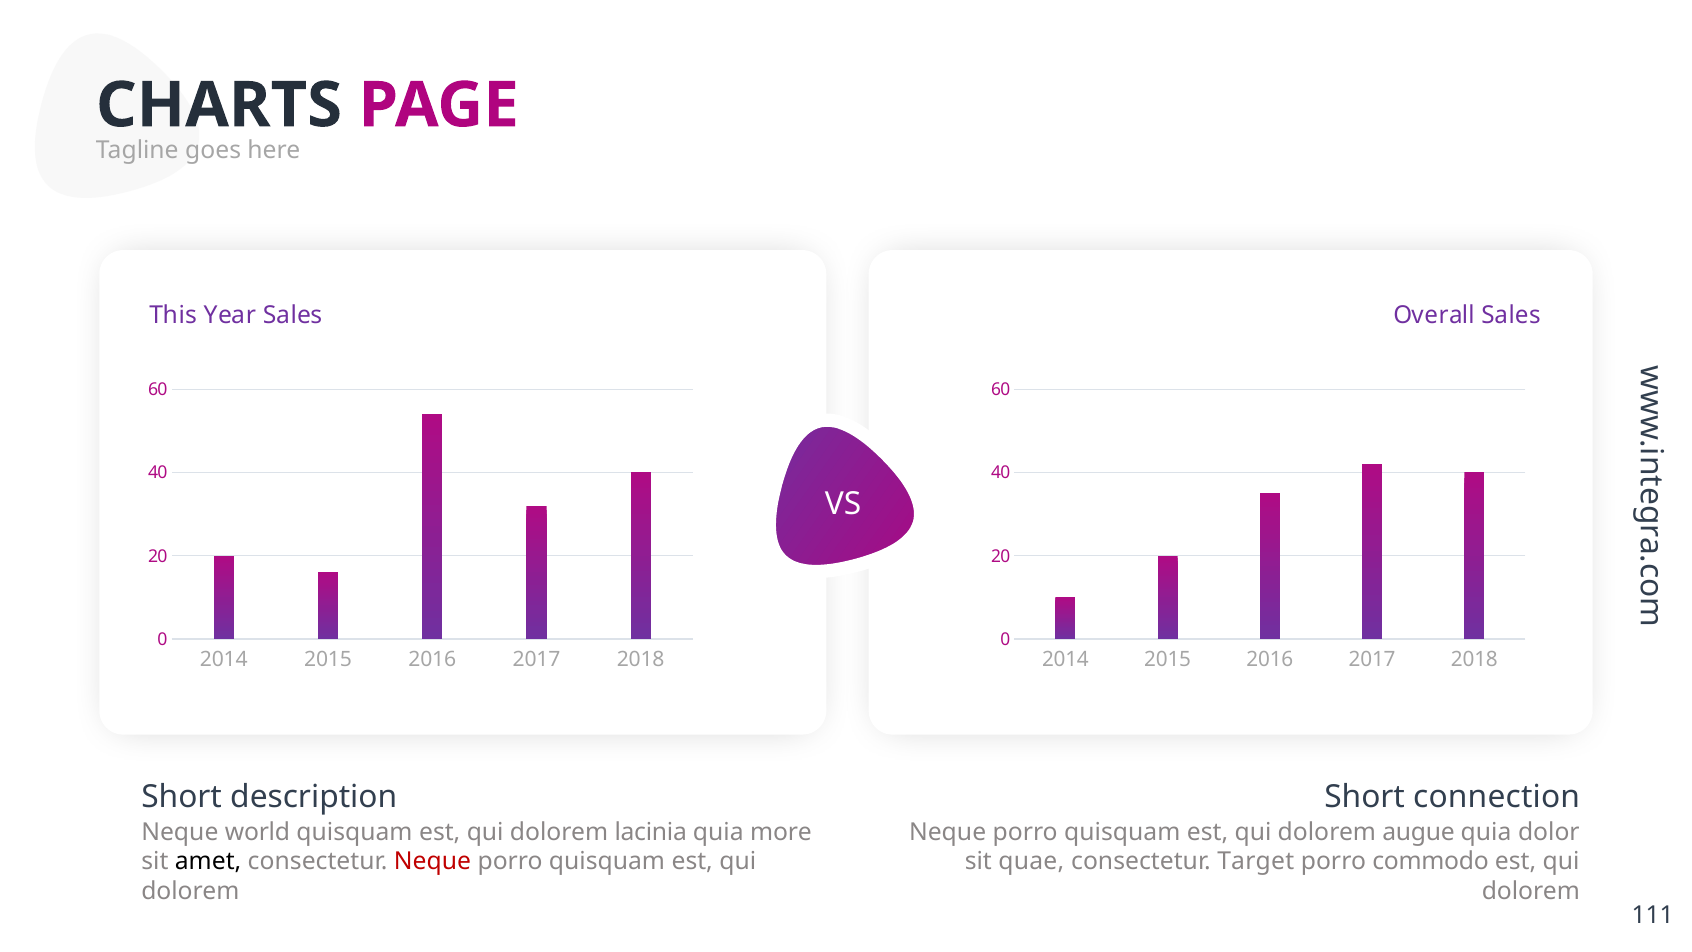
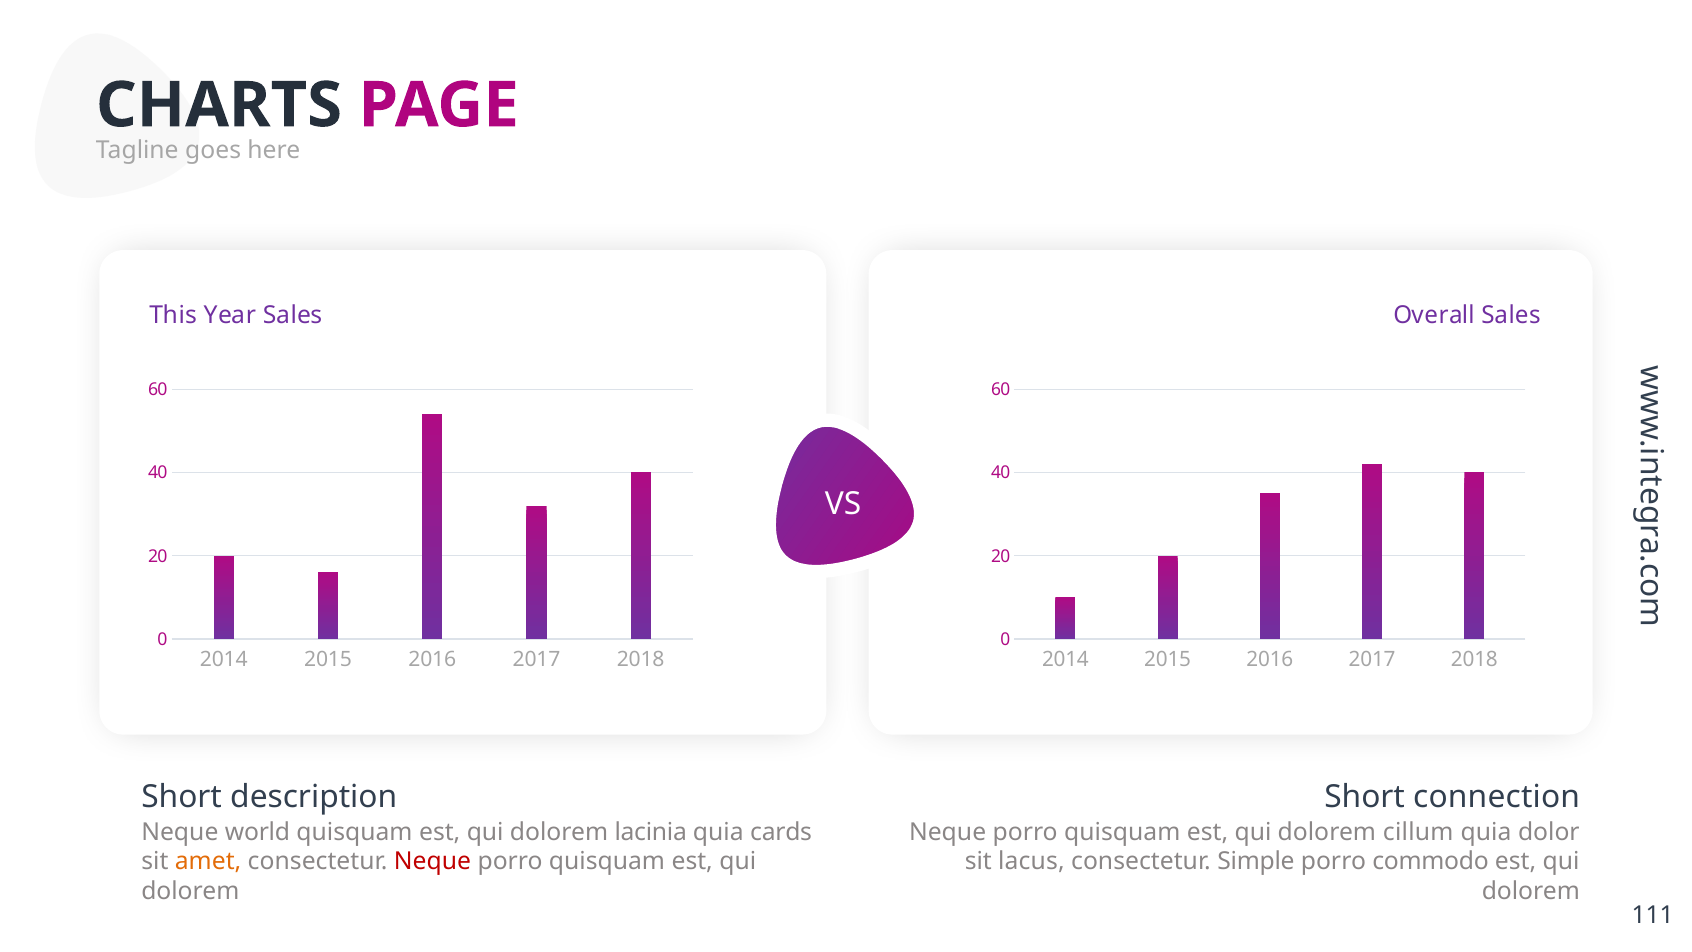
more: more -> cards
augue: augue -> cillum
amet colour: black -> orange
quae: quae -> lacus
Target: Target -> Simple
